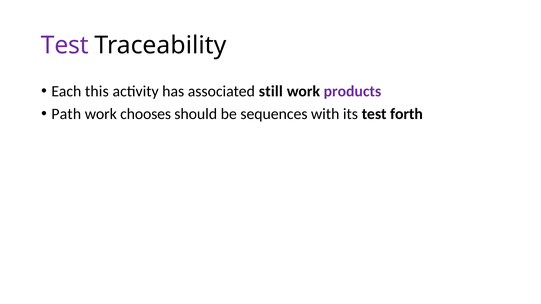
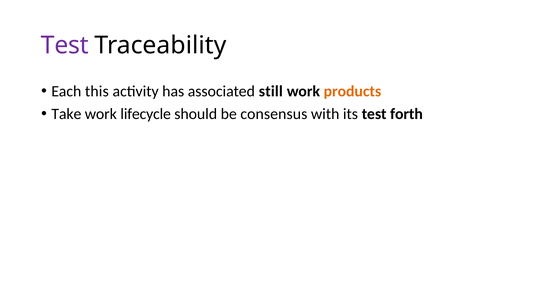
products colour: purple -> orange
Path: Path -> Take
chooses: chooses -> lifecycle
sequences: sequences -> consensus
